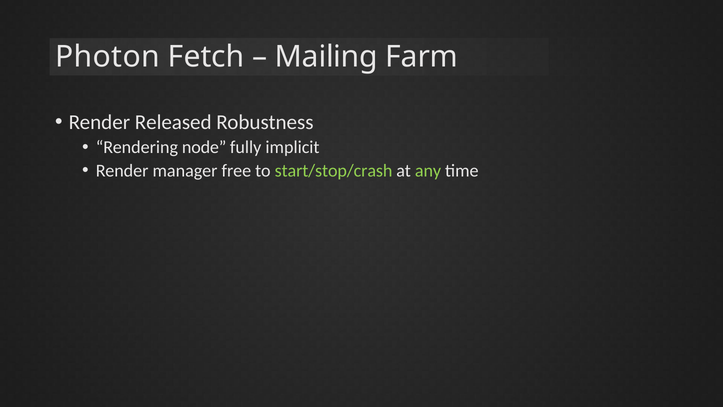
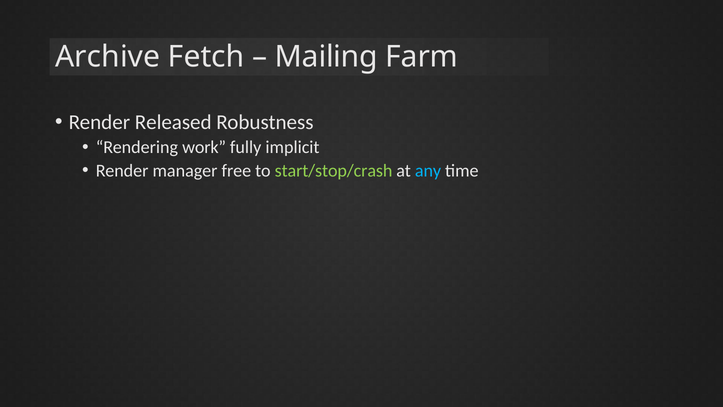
Photon: Photon -> Archive
node: node -> work
any colour: light green -> light blue
